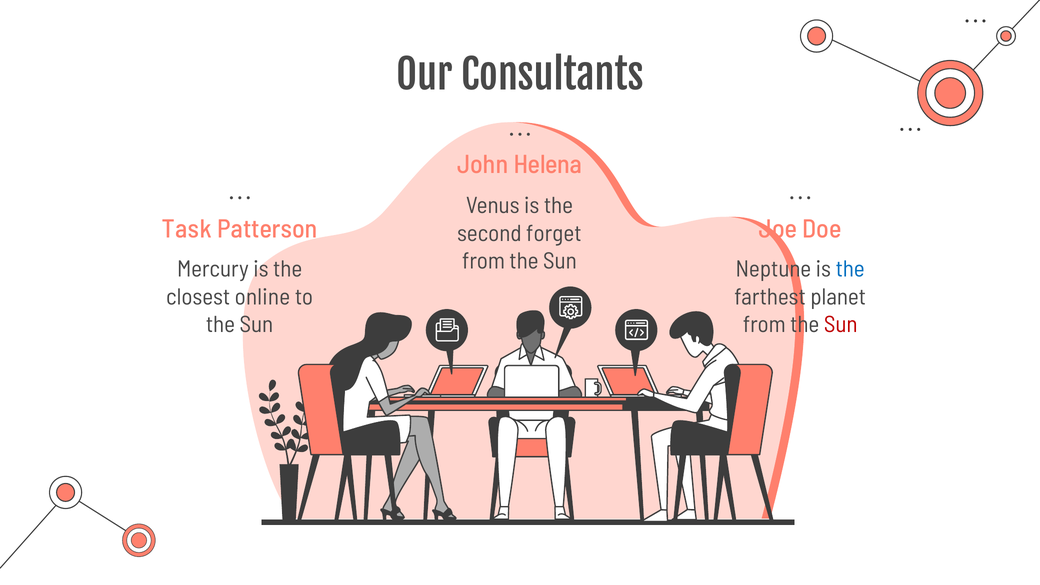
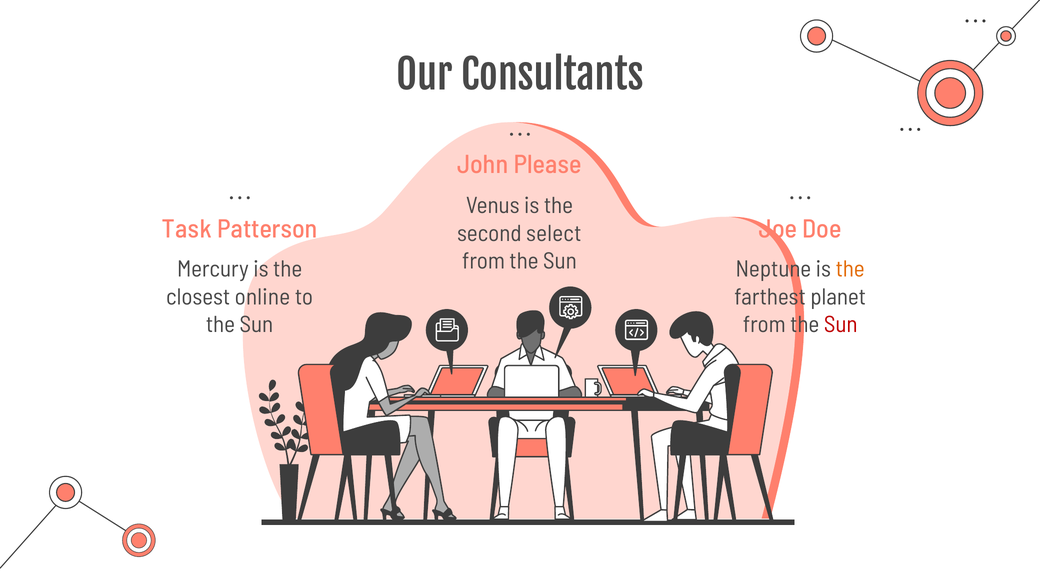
Helena: Helena -> Please
forget: forget -> select
the at (850, 269) colour: blue -> orange
